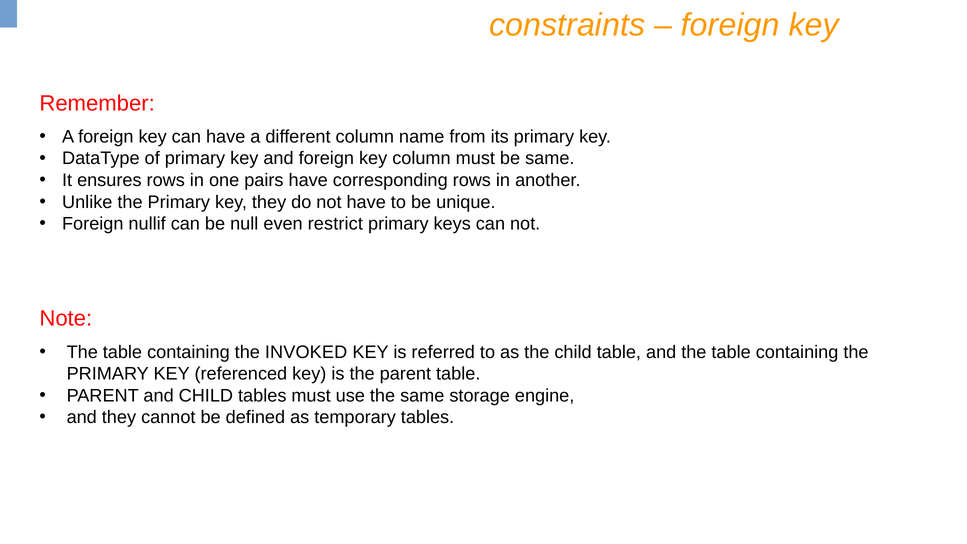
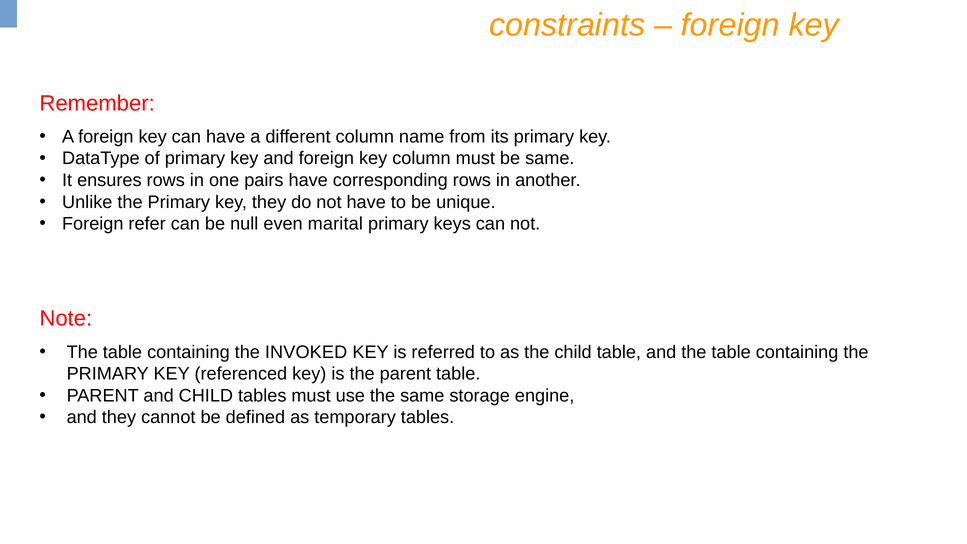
nullif: nullif -> refer
restrict: restrict -> marital
